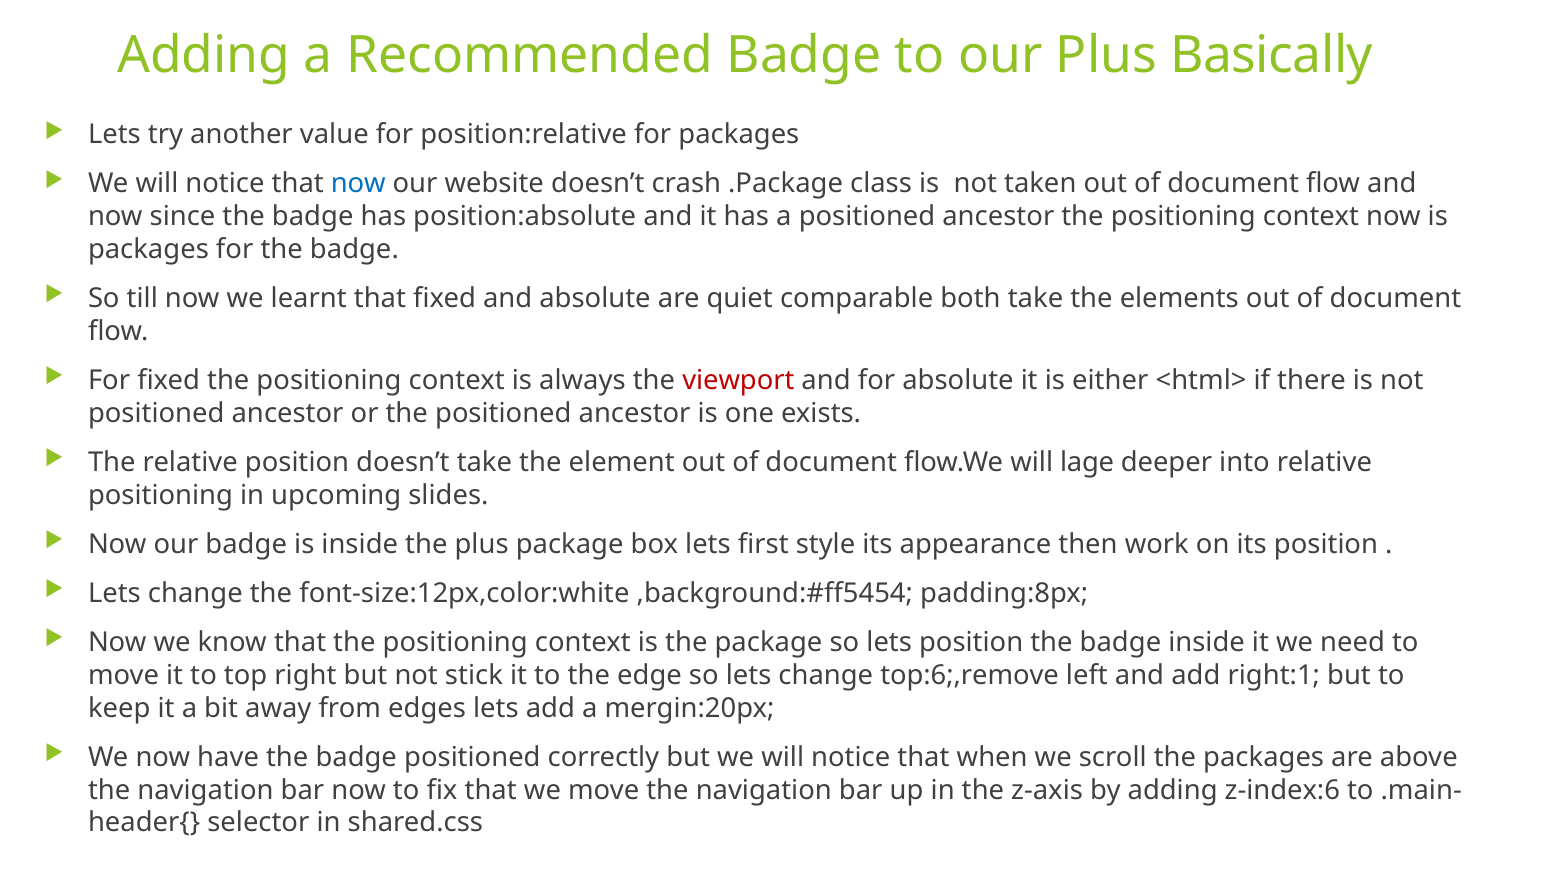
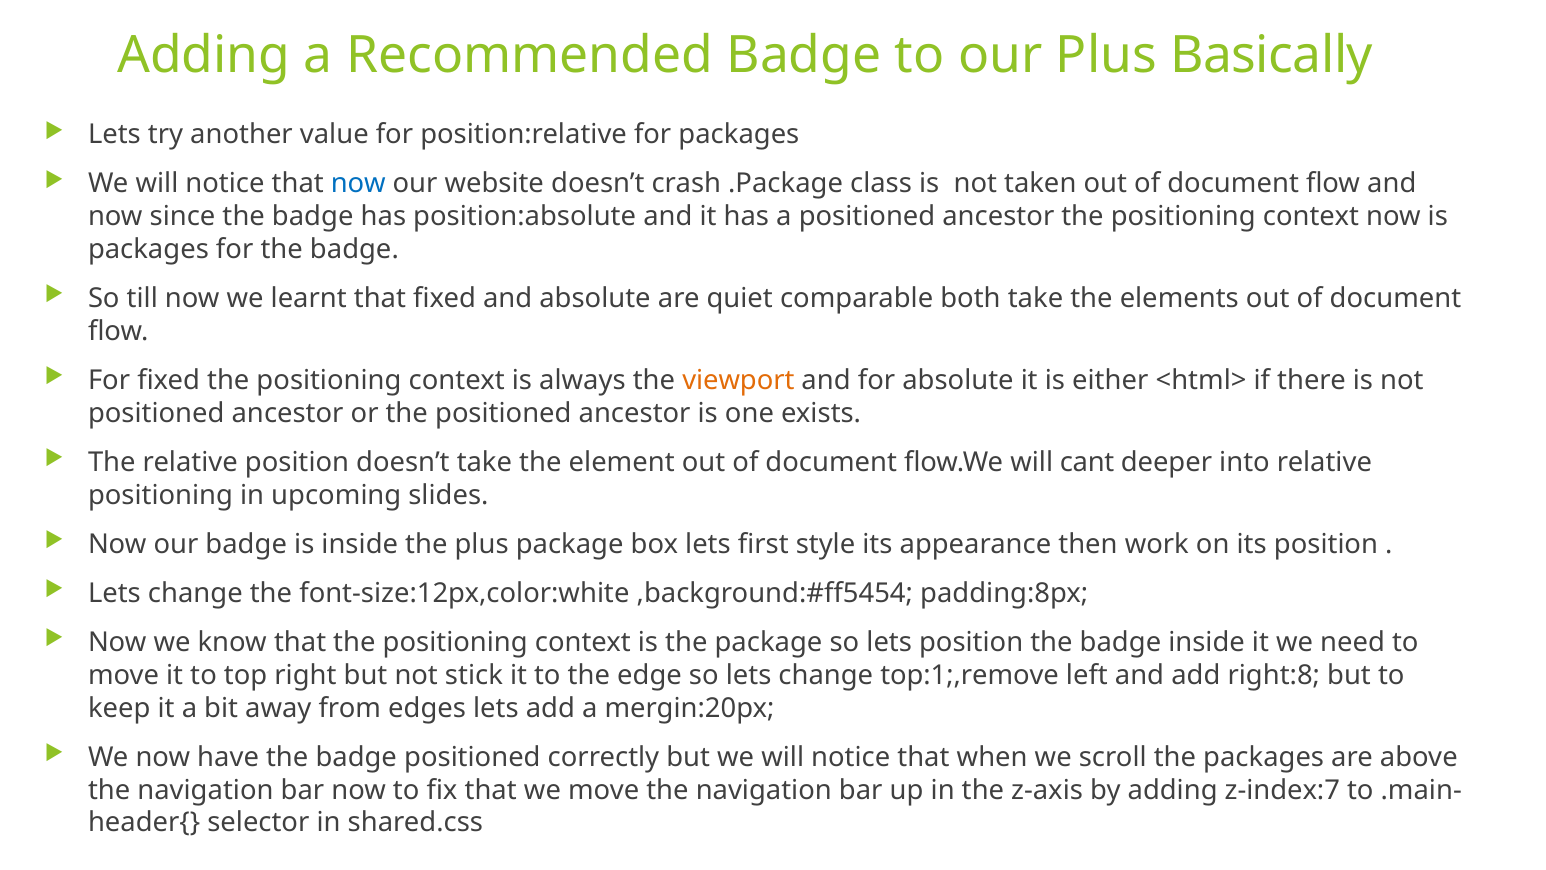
viewport colour: red -> orange
lage: lage -> cant
top:6;,remove: top:6;,remove -> top:1;,remove
right:1: right:1 -> right:8
z-index:6: z-index:6 -> z-index:7
